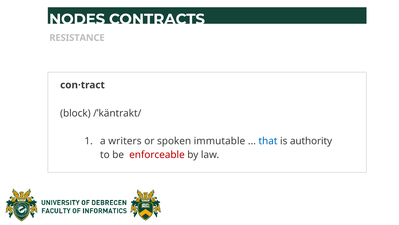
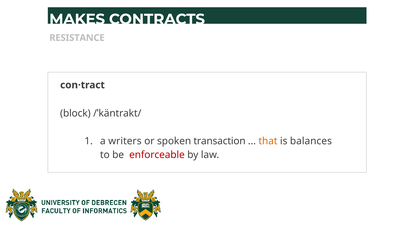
NODES: NODES -> MAKES
immutable: immutable -> transaction
that colour: blue -> orange
authority: authority -> balances
